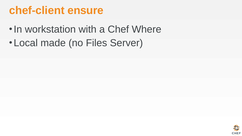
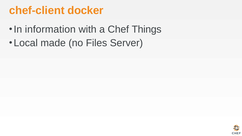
ensure: ensure -> docker
workstation: workstation -> information
Where: Where -> Things
